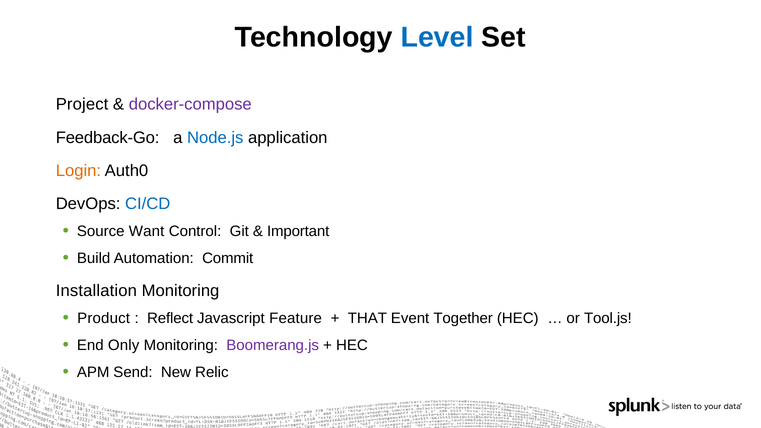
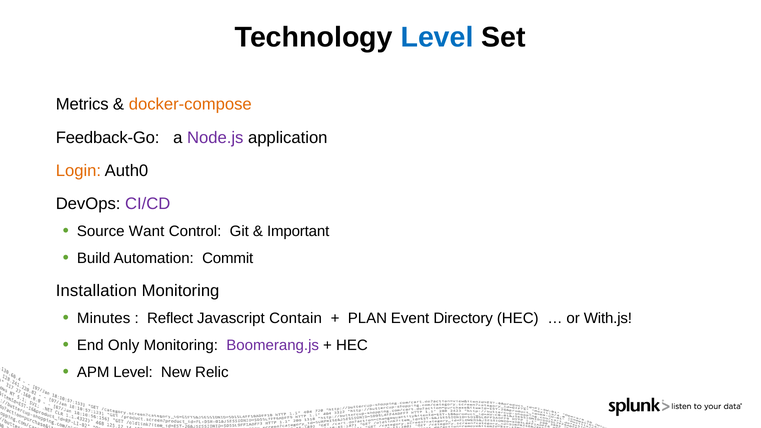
Project: Project -> Metrics
docker-compose colour: purple -> orange
Node.js colour: blue -> purple
CI/CD colour: blue -> purple
Product: Product -> Minutes
Feature: Feature -> Contain
THAT: THAT -> PLAN
Together: Together -> Directory
Tool.js: Tool.js -> With.js
APM Send: Send -> Level
